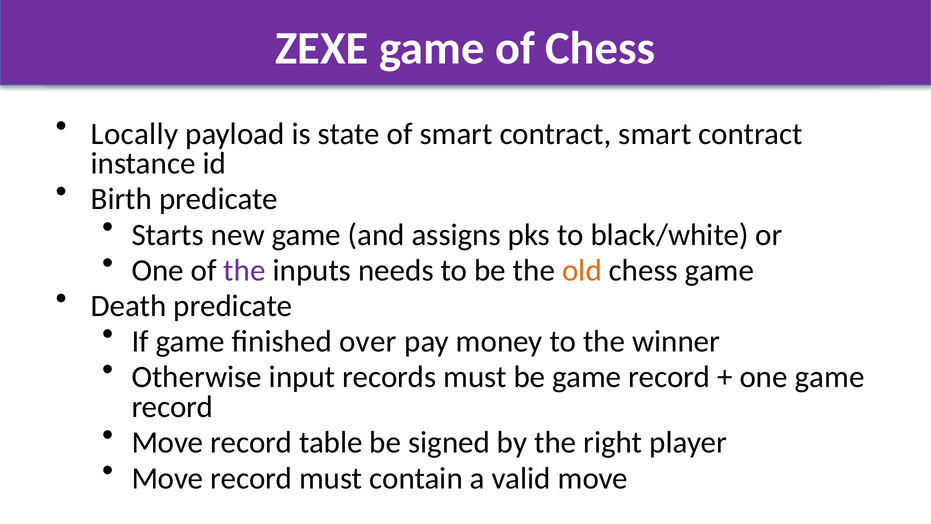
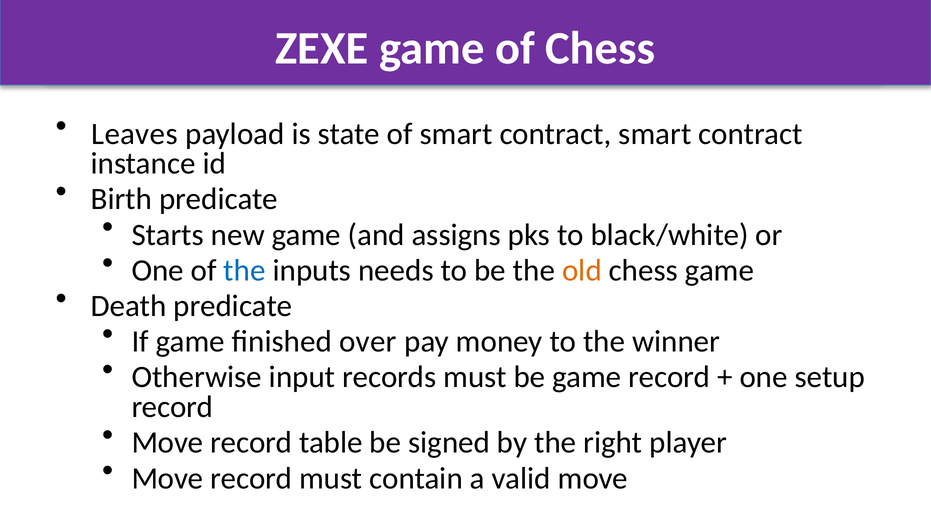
Locally: Locally -> Leaves
the at (245, 270) colour: purple -> blue
one game: game -> setup
